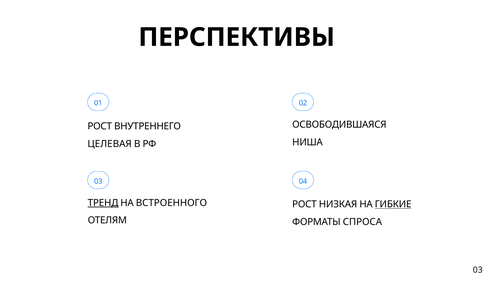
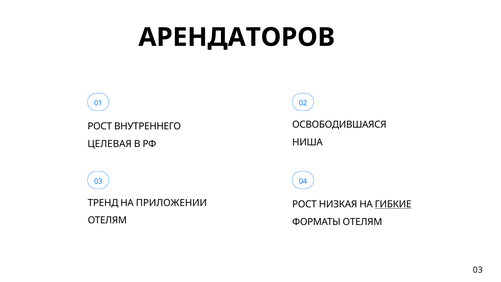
ПЕРСПЕКТИВЫ: ПЕРСПЕКТИВЫ -> АРЕНДАТОРОВ
ТРЕНД underline: present -> none
ВСТРОЕННОГО: ВСТРОЕННОГО -> ПРИЛОЖЕНИИ
ФОРМАТЫ СПРОСА: СПРОСА -> ОТЕЛЯМ
